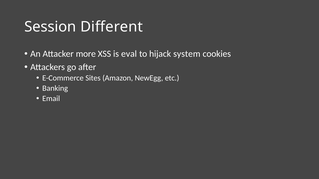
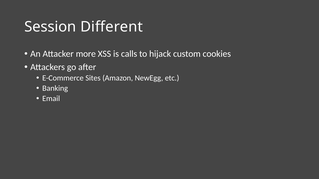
eval: eval -> calls
system: system -> custom
